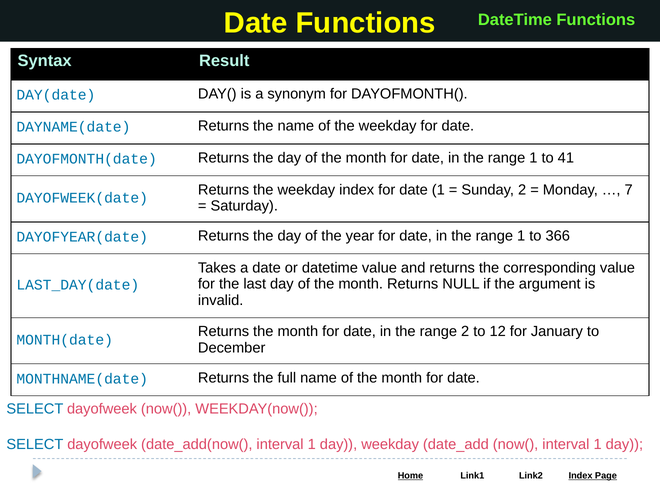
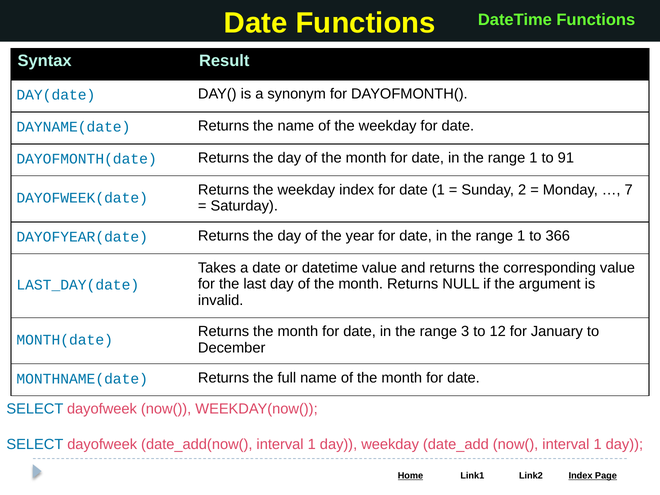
41: 41 -> 91
range 2: 2 -> 3
